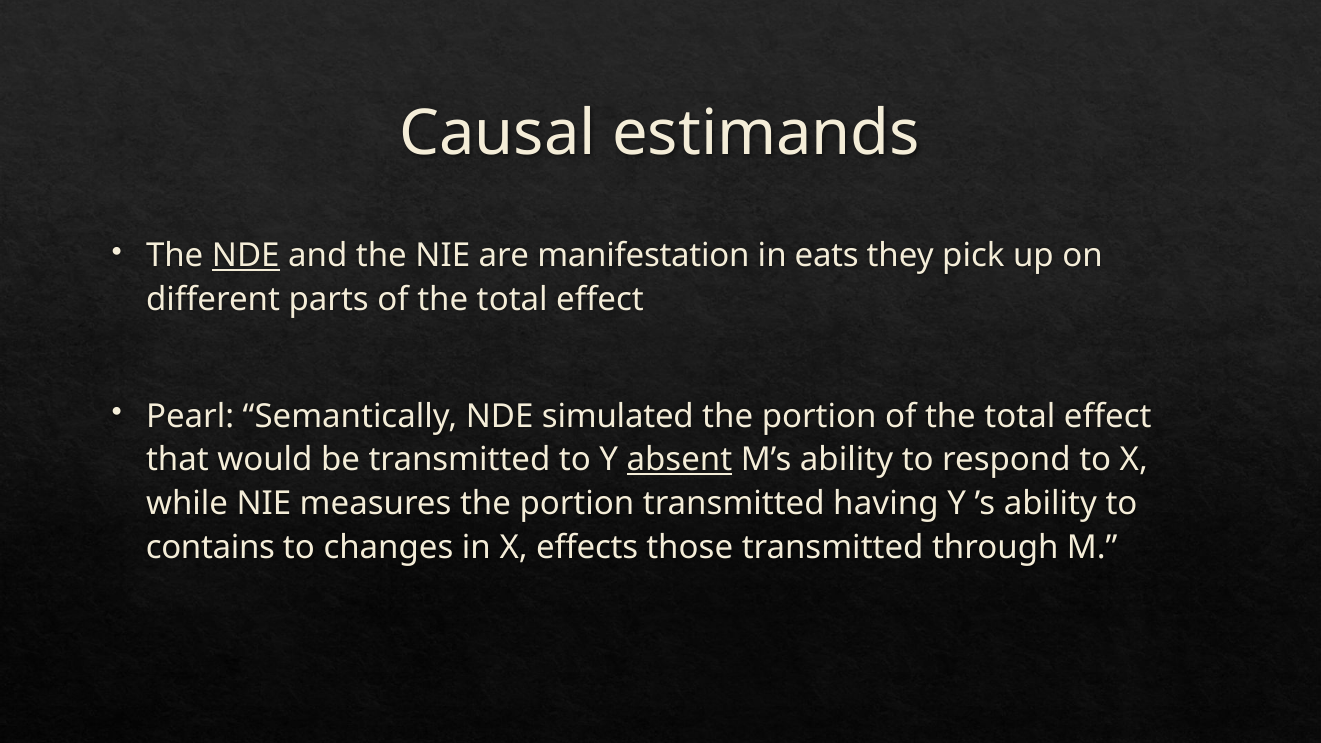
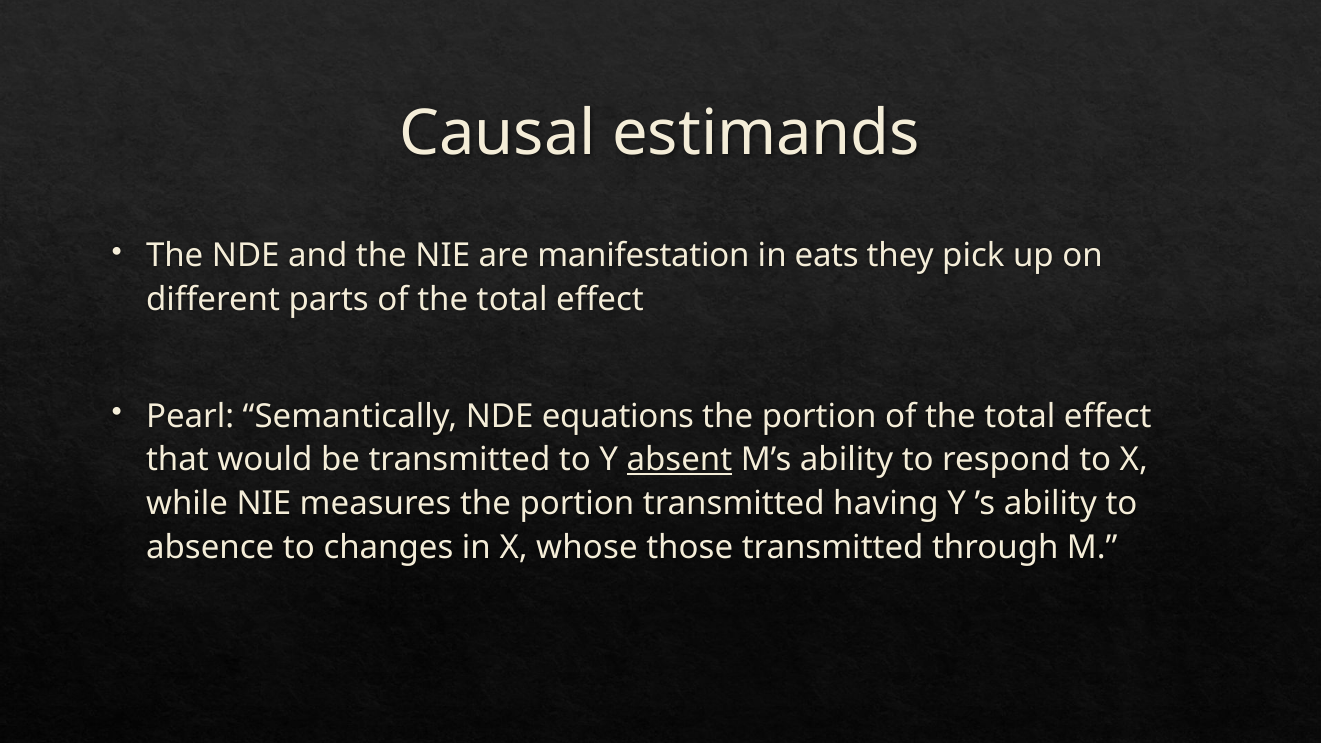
NDE at (246, 256) underline: present -> none
simulated: simulated -> equations
contains: contains -> absence
effects: effects -> whose
